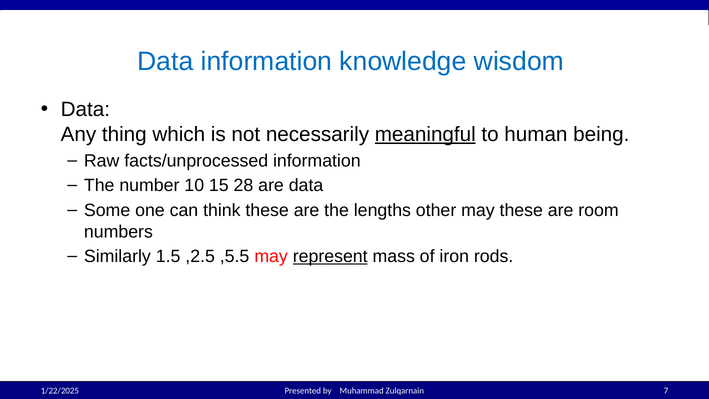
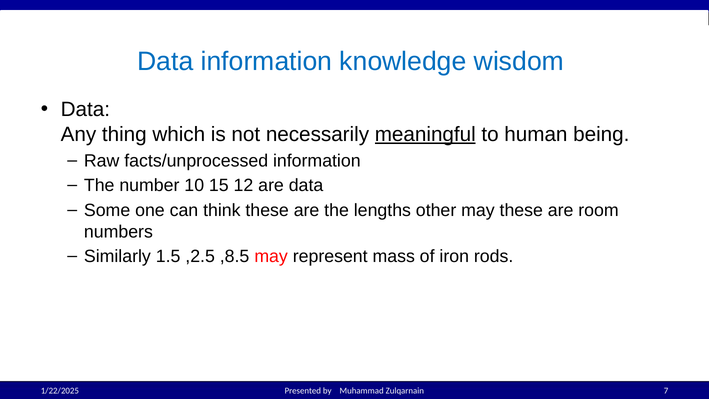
28: 28 -> 12
,5.5: ,5.5 -> ,8.5
represent underline: present -> none
